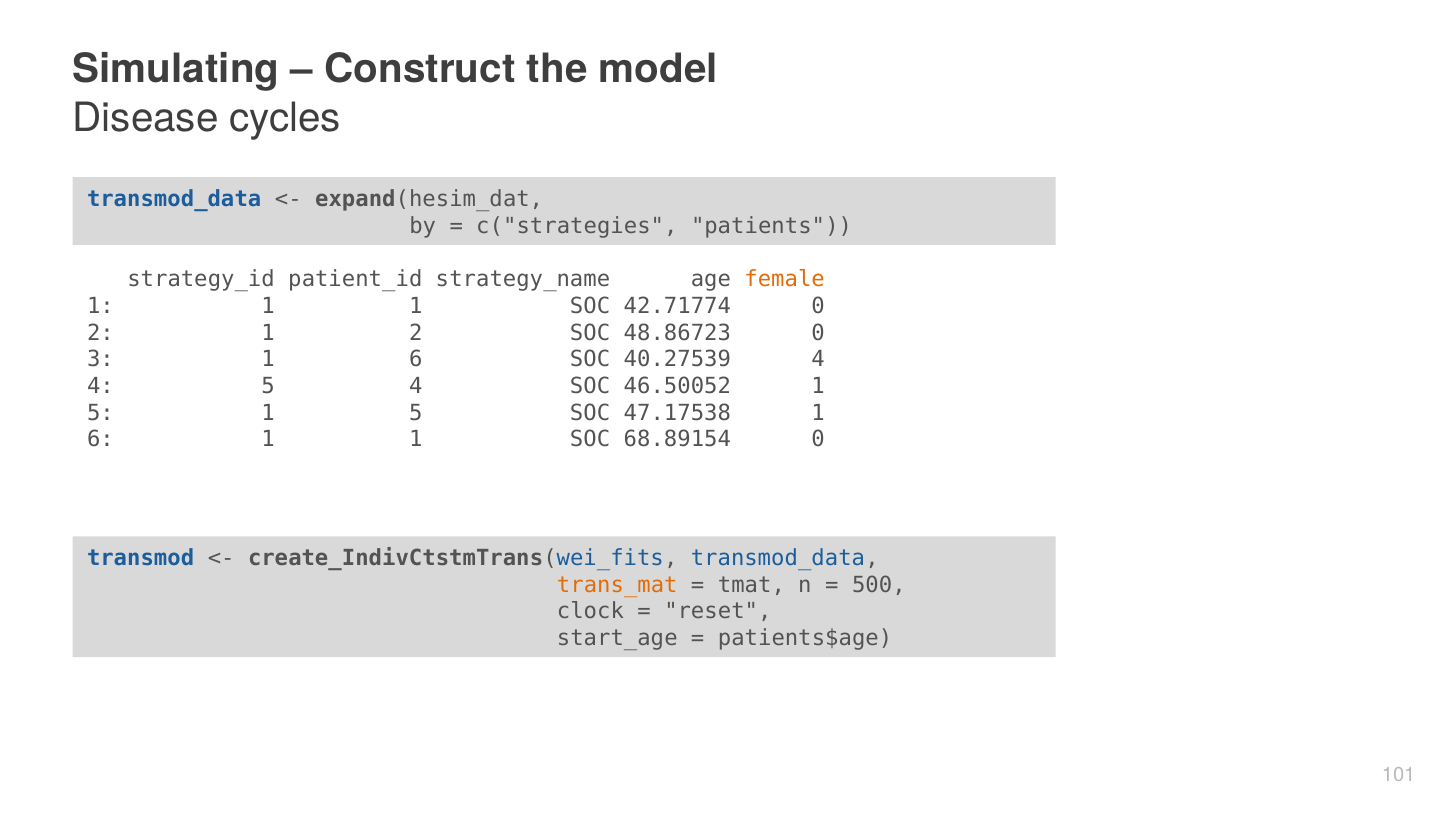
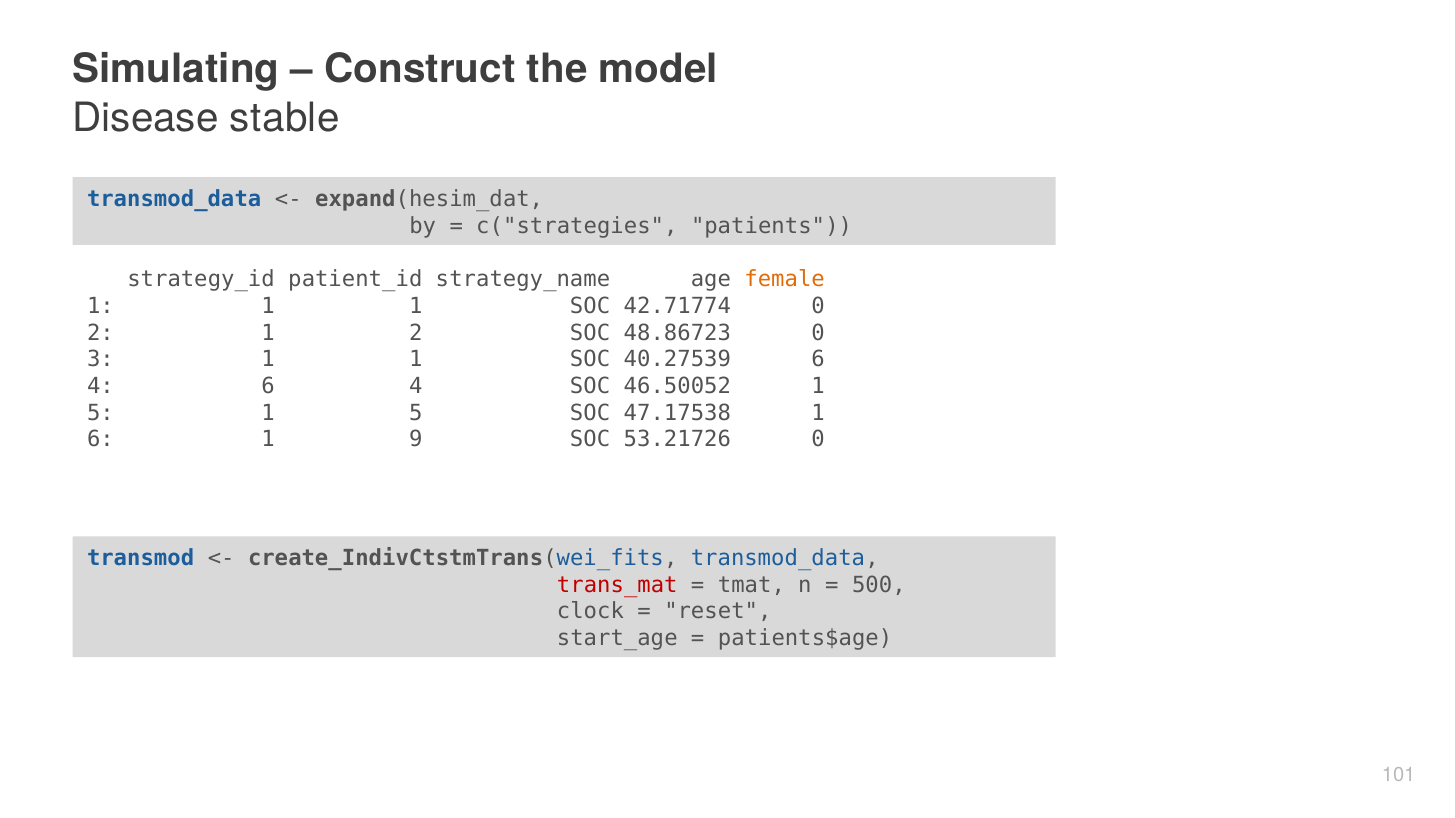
cycles: cycles -> stable
3 1 6: 6 -> 1
40.27539 4: 4 -> 6
4 5: 5 -> 6
6 1 1: 1 -> 9
68.89154: 68.89154 -> 53.21726
trans_mat colour: orange -> red
